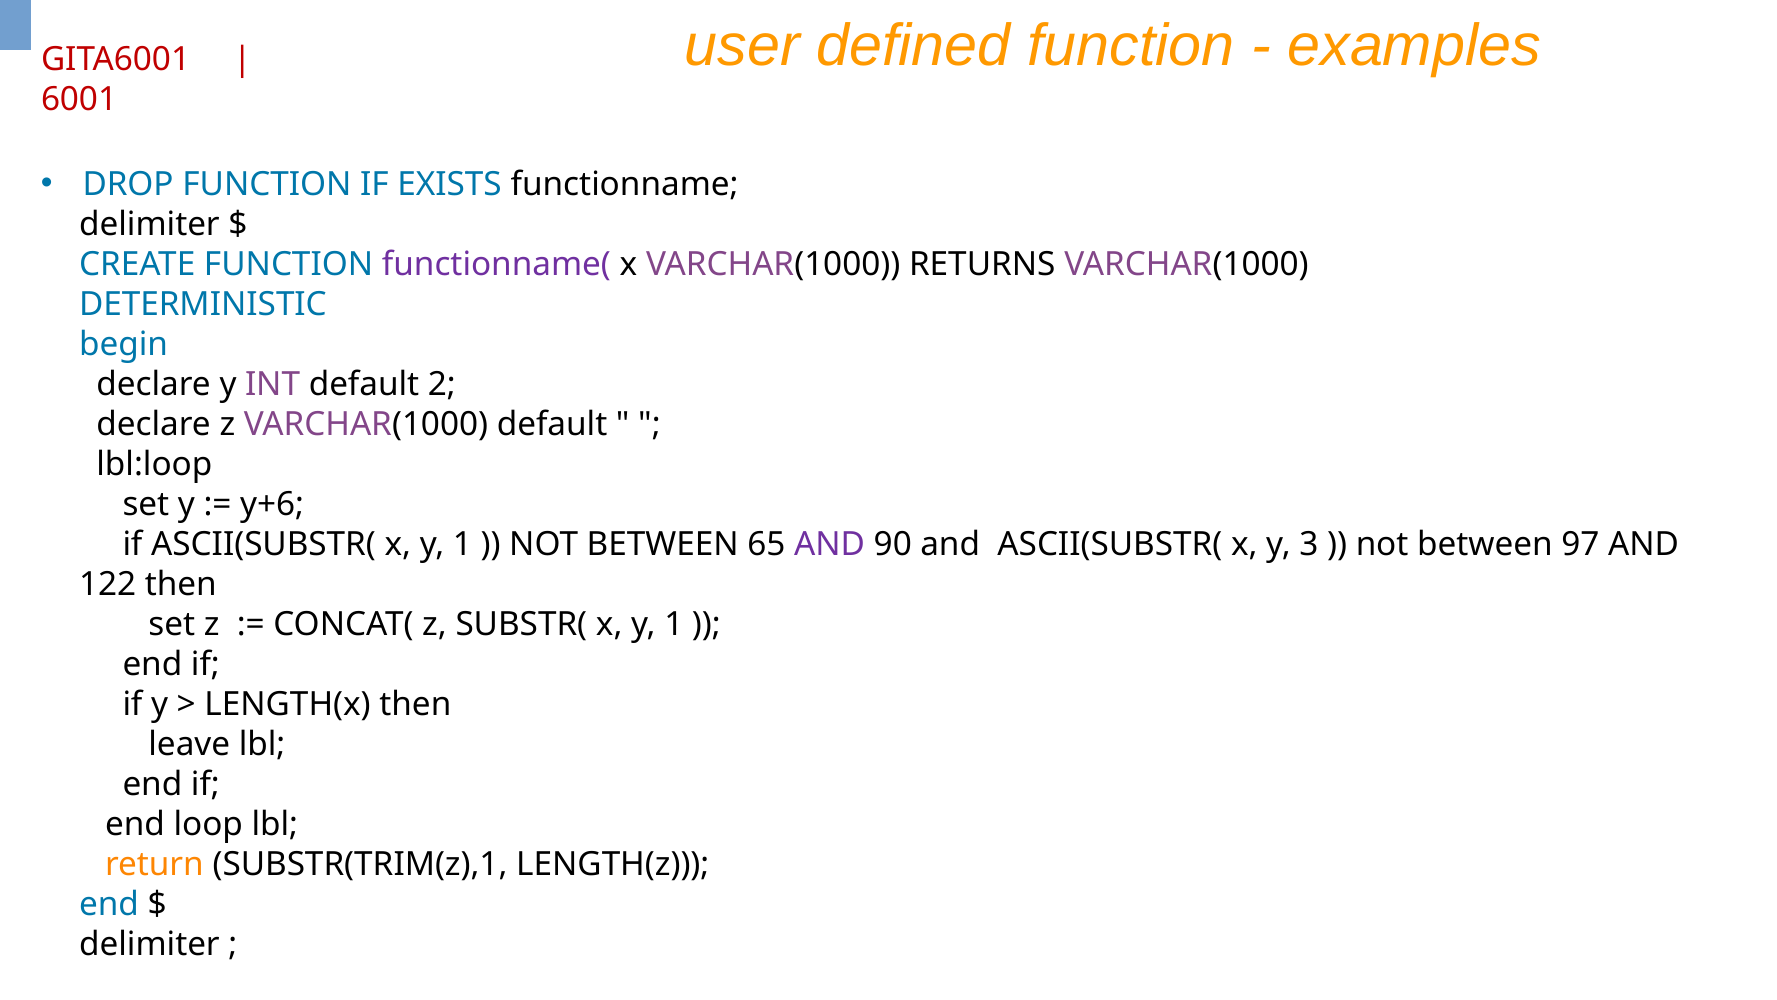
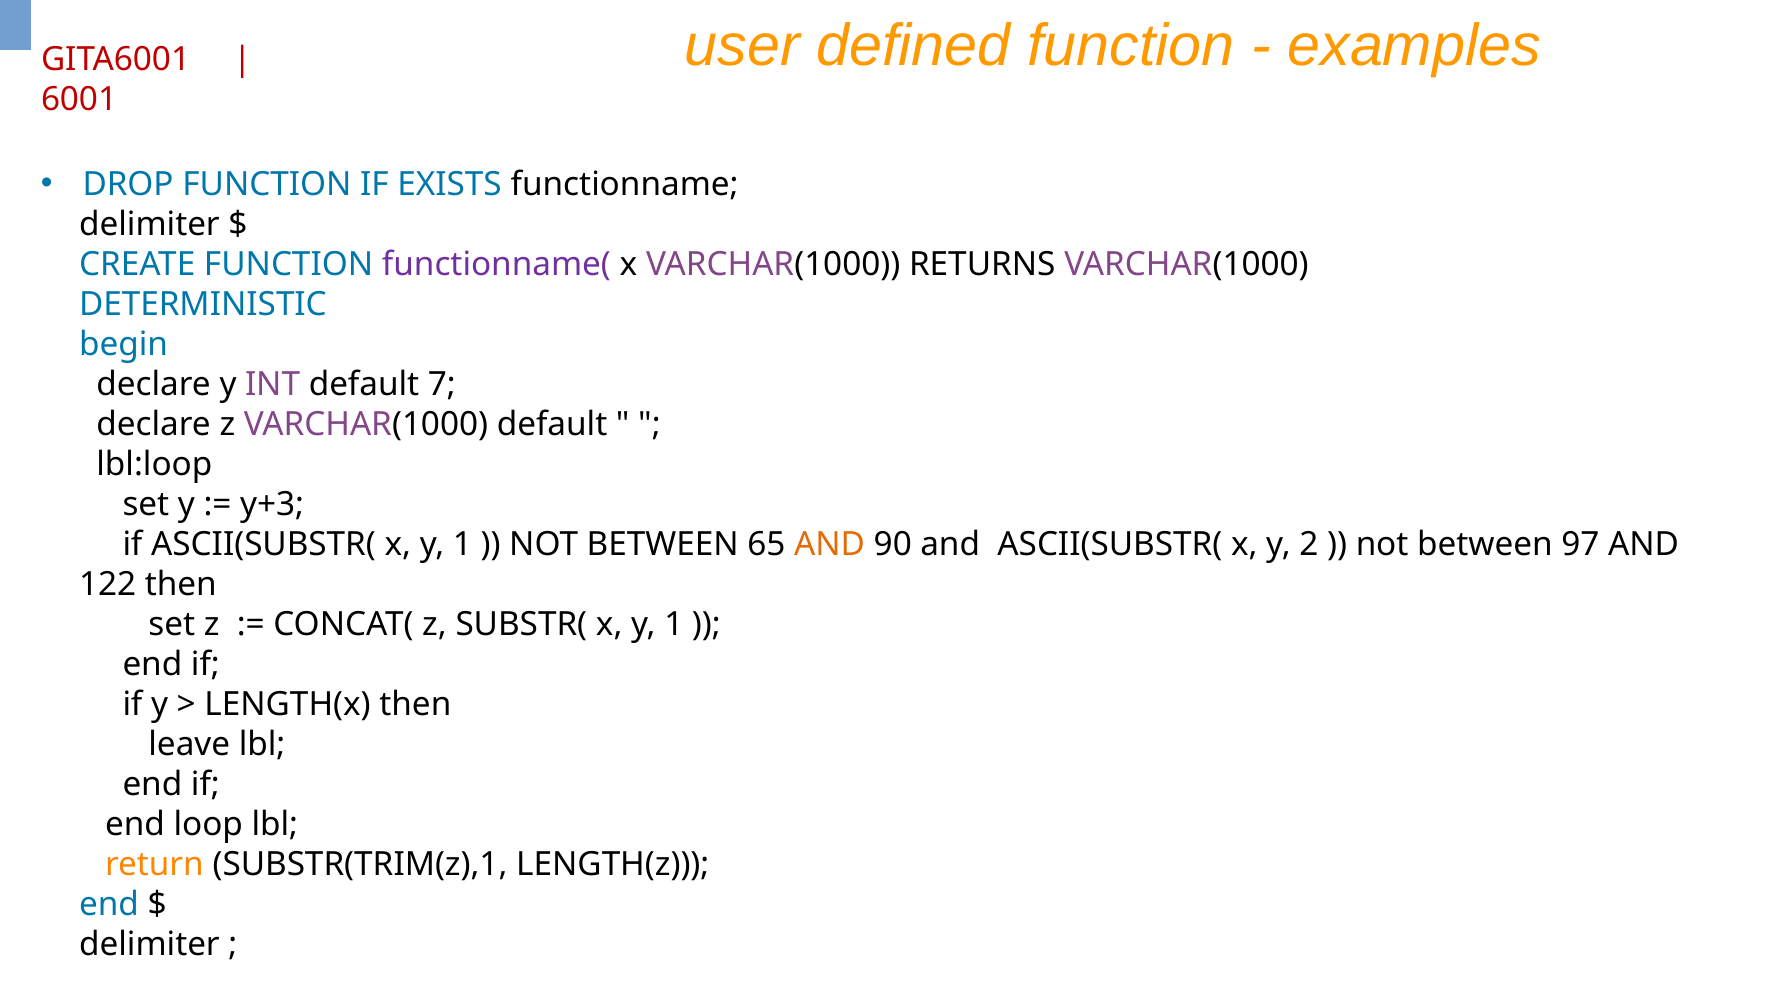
2: 2 -> 7
y+6: y+6 -> y+3
AND at (830, 545) colour: purple -> orange
3: 3 -> 2
